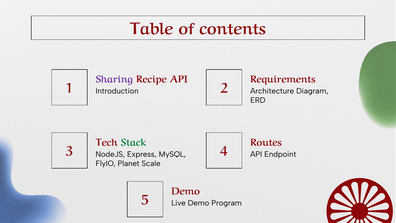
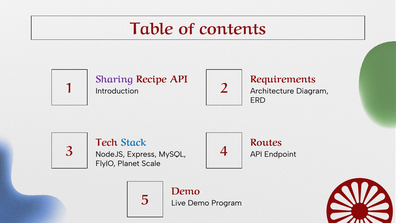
Stack colour: green -> blue
